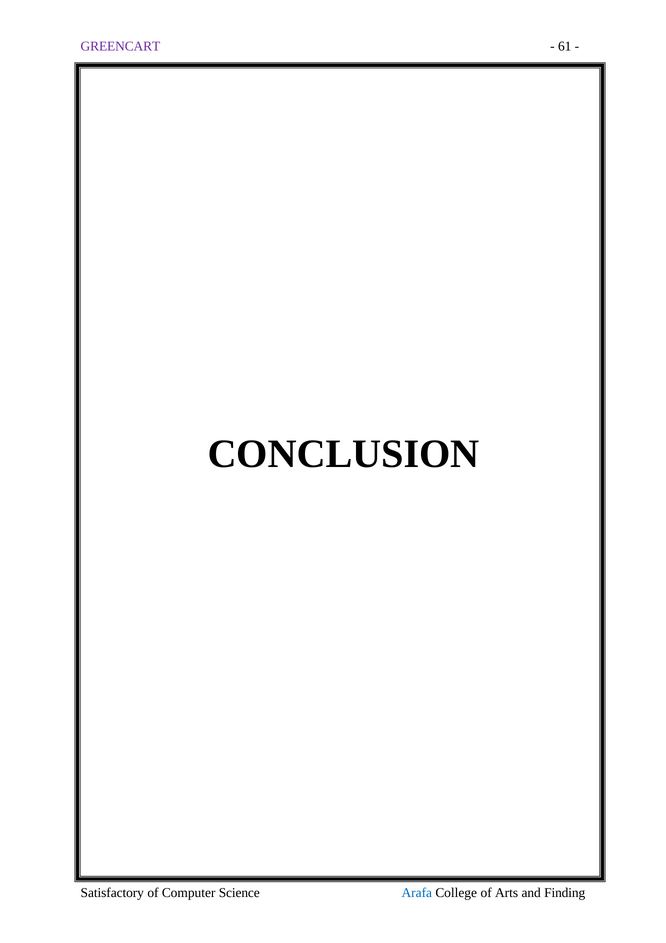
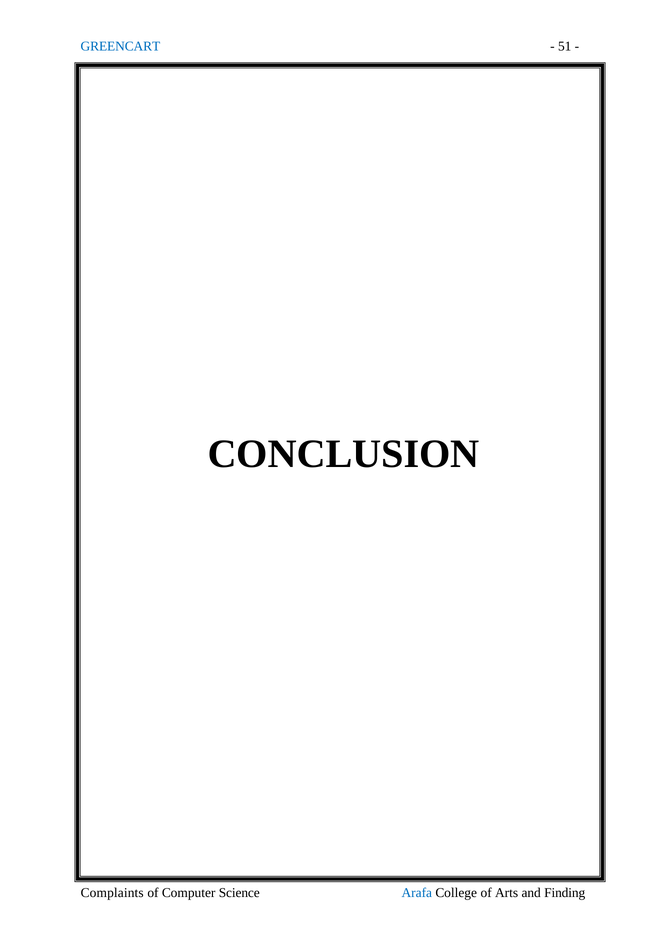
GREENCART colour: purple -> blue
61: 61 -> 51
Satisfactory: Satisfactory -> Complaints
